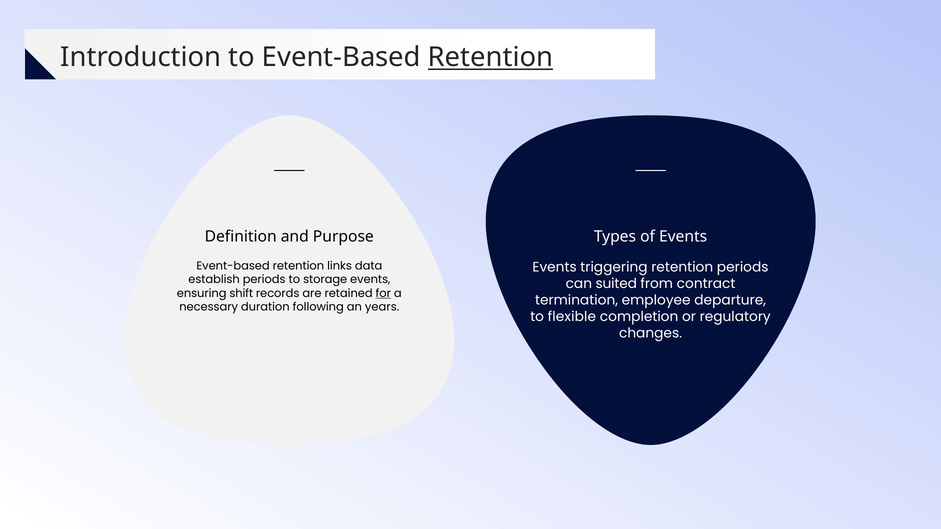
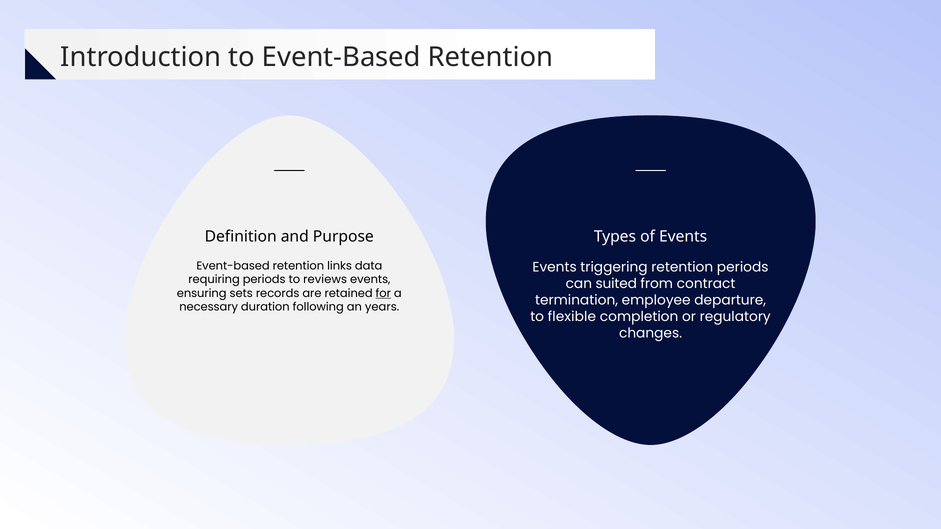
Retention at (491, 57) underline: present -> none
establish: establish -> requiring
storage: storage -> reviews
shift: shift -> sets
